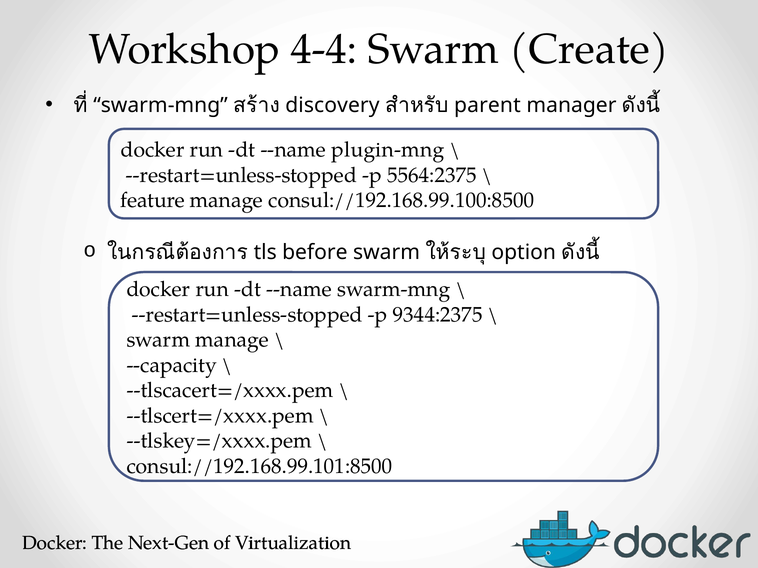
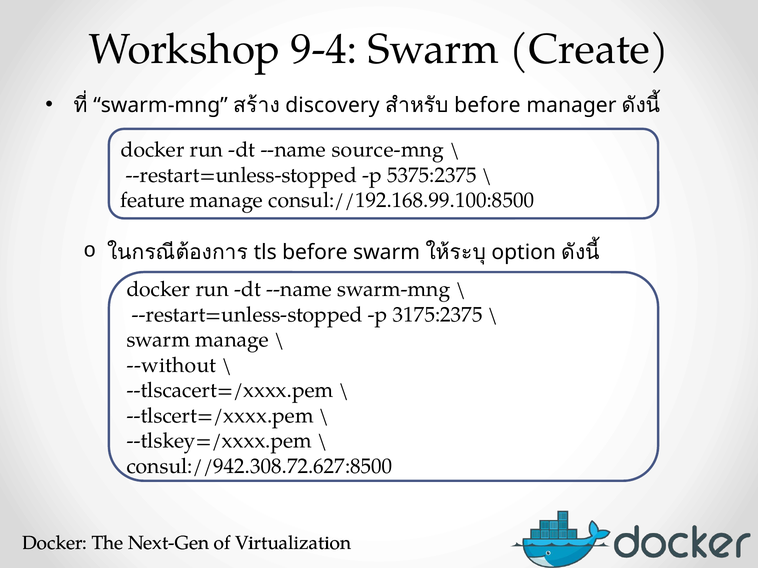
4-4: 4-4 -> 9-4
parent at (487, 105): parent -> before
plugin-mng: plugin-mng -> source-mng
5564:2375: 5564:2375 -> 5375:2375
9344:2375: 9344:2375 -> 3175:2375
--capacity: --capacity -> --without
consul://192.168.99.101:8500: consul://192.168.99.101:8500 -> consul://942.308.72.627:8500
